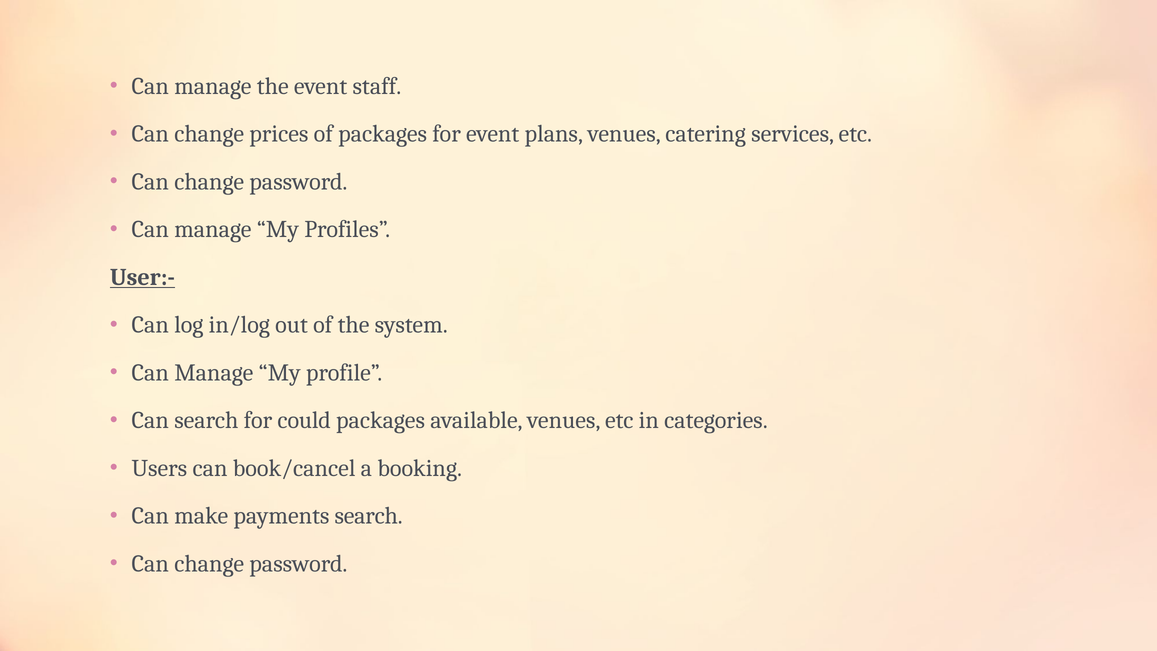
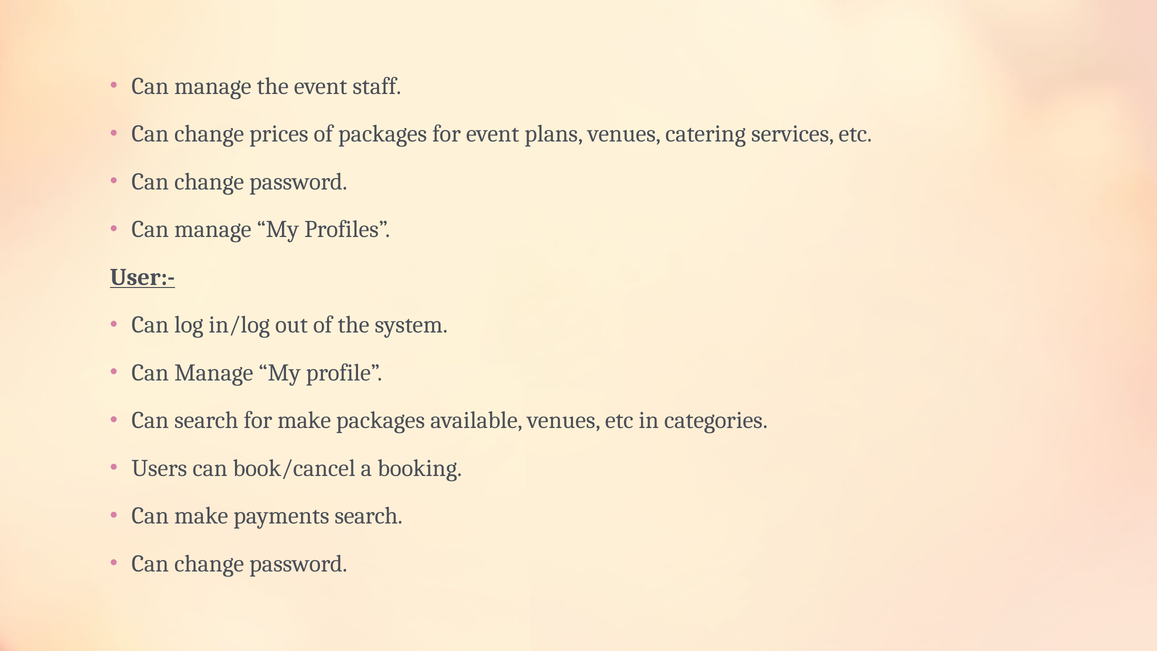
for could: could -> make
